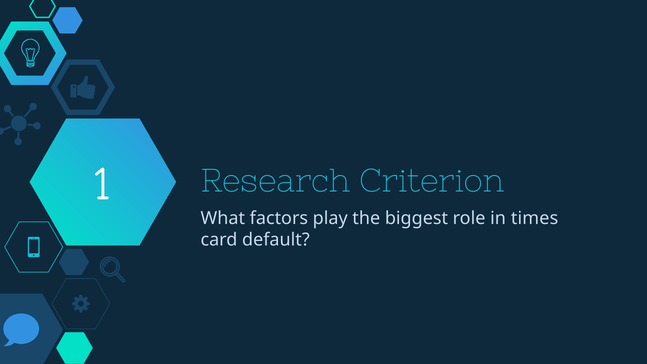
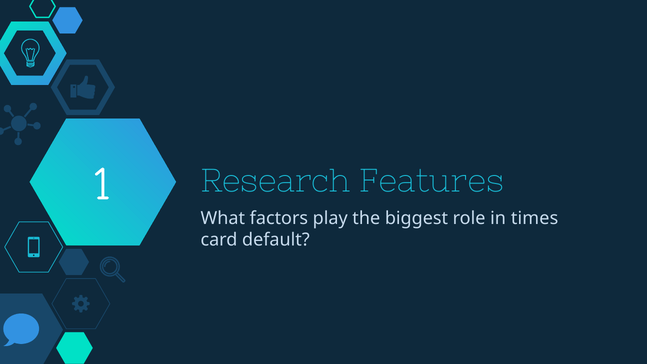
Criterion: Criterion -> Features
